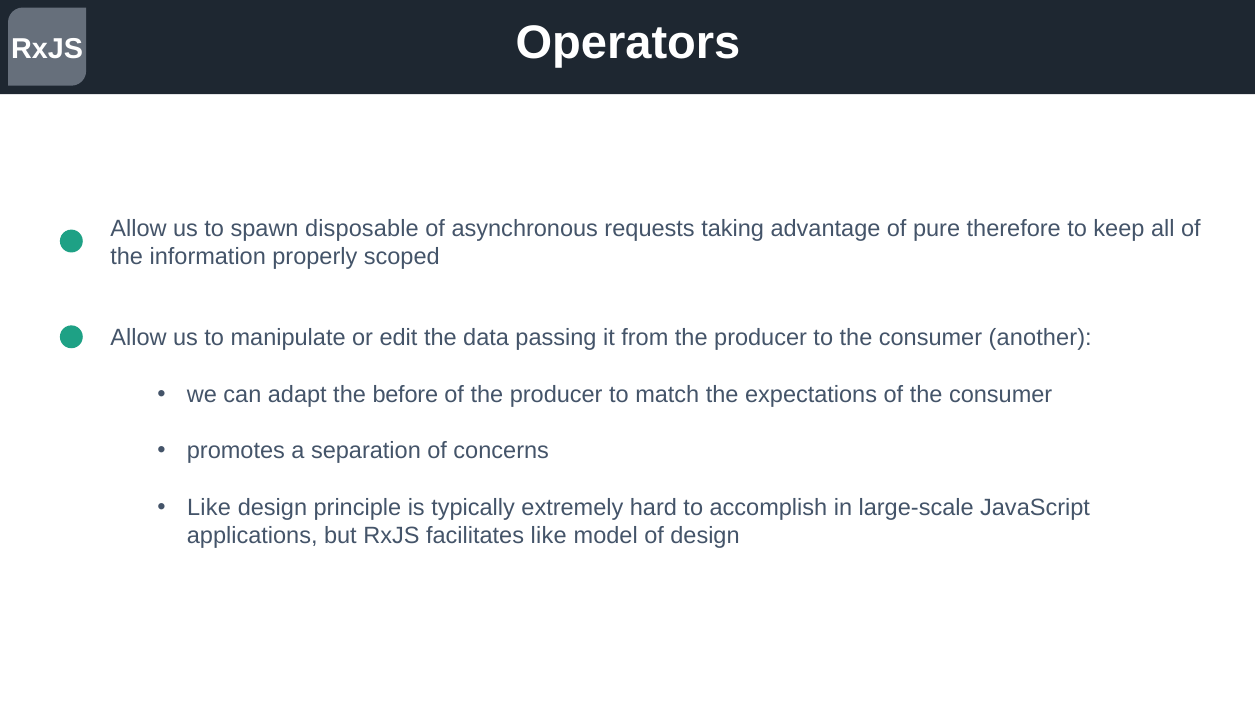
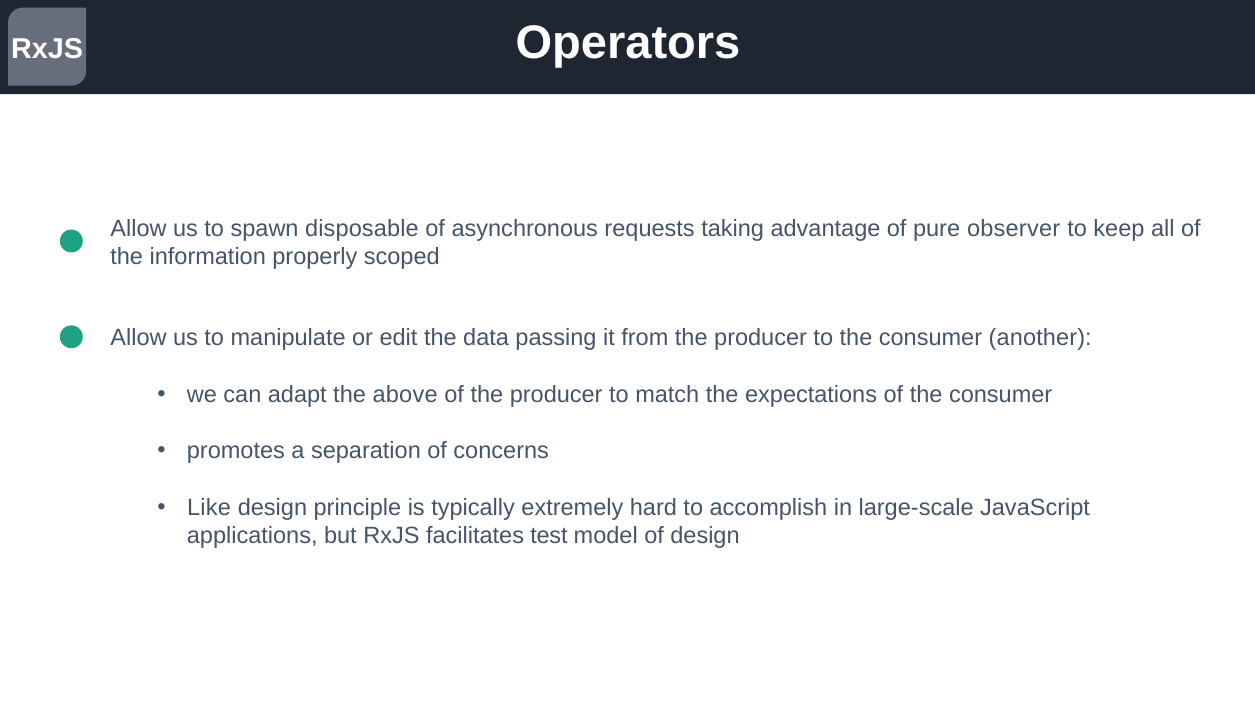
therefore: therefore -> observer
before: before -> above
facilitates like: like -> test
